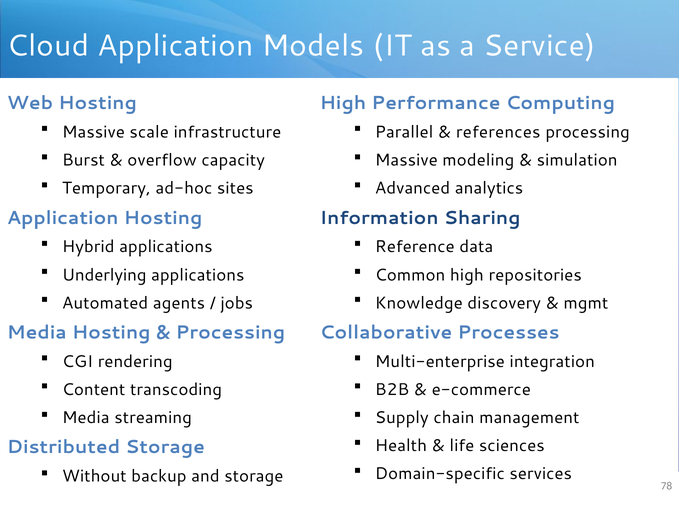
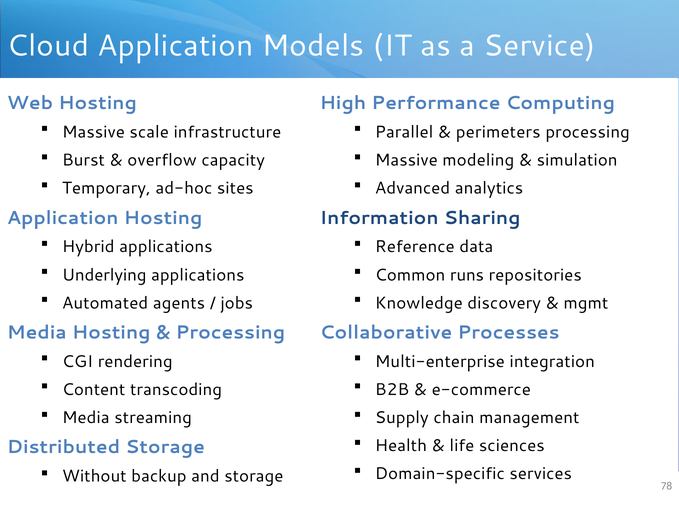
references: references -> perimeters
Common high: high -> runs
